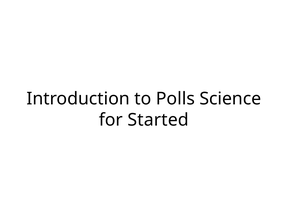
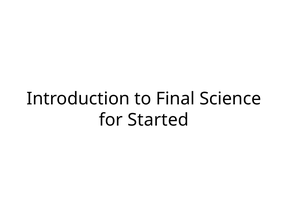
Polls: Polls -> Final
